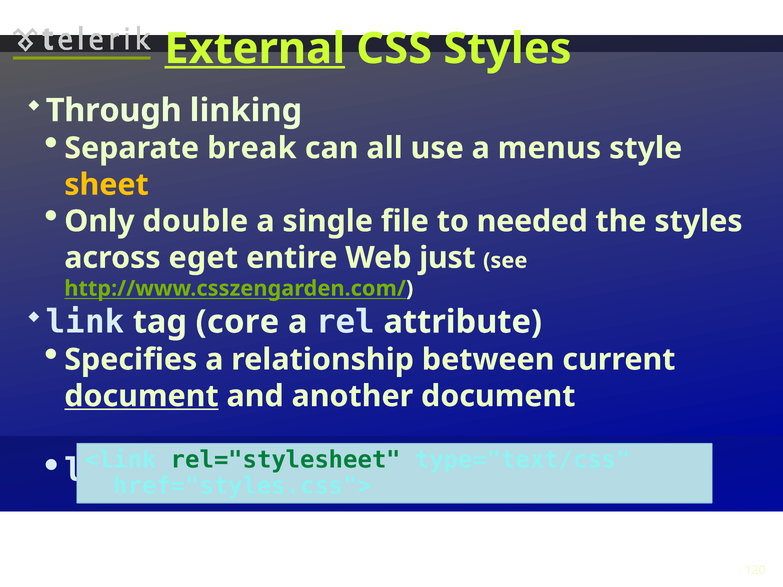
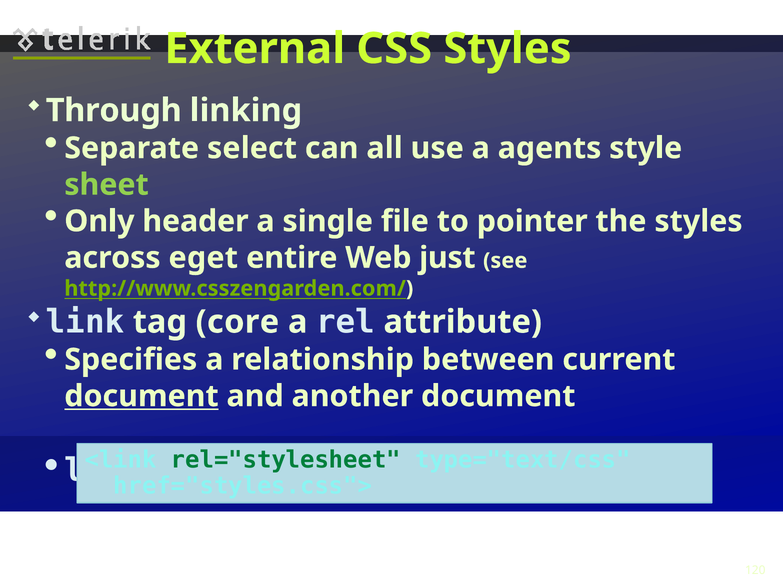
External underline: present -> none
break: break -> select
menus: menus -> agents
sheet colour: yellow -> light green
double: double -> header
needed: needed -> pointer
